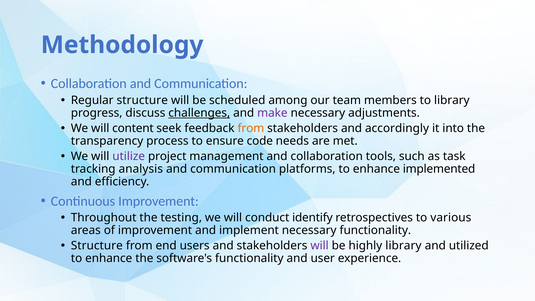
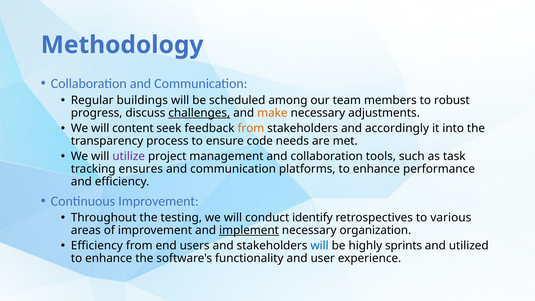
Regular structure: structure -> buildings
to library: library -> robust
make colour: purple -> orange
analysis: analysis -> ensures
implemented: implemented -> performance
implement underline: none -> present
necessary functionality: functionality -> organization
Structure at (97, 246): Structure -> Efficiency
will at (320, 246) colour: purple -> blue
highly library: library -> sprints
